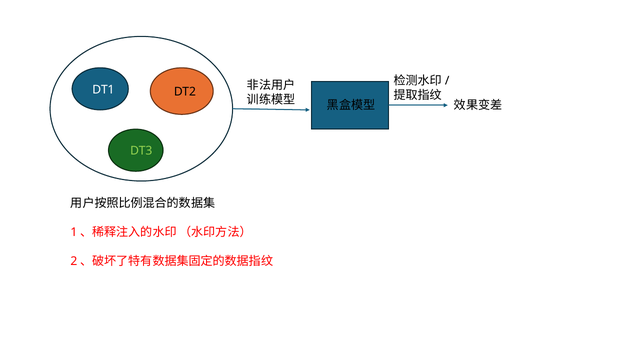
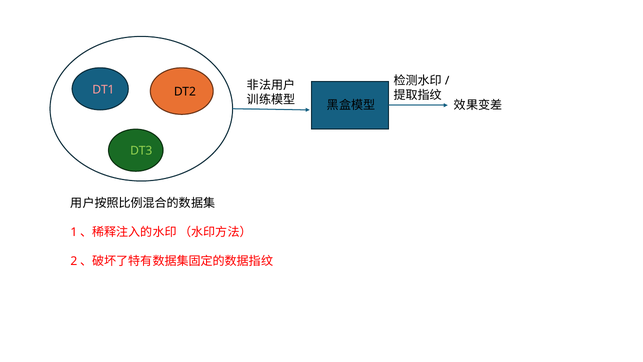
DT1 colour: white -> pink
